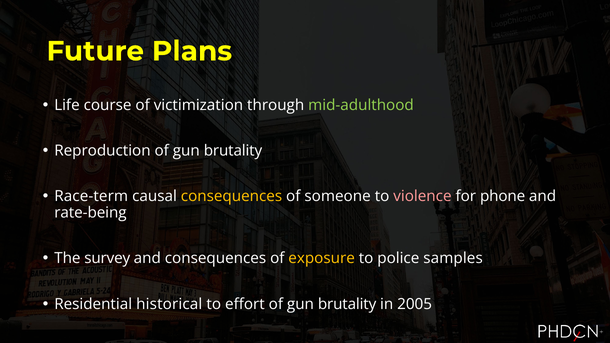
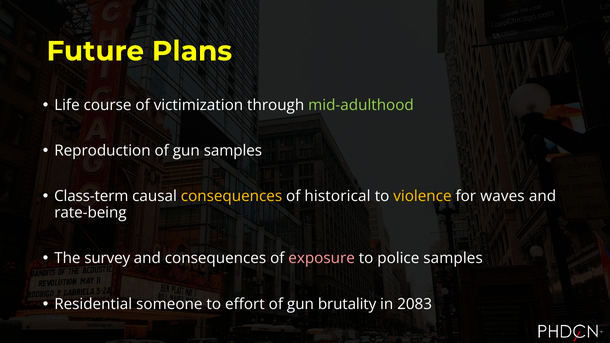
Reproduction of gun brutality: brutality -> samples
Race-term: Race-term -> Class-term
someone: someone -> historical
violence colour: pink -> yellow
phone: phone -> waves
exposure colour: yellow -> pink
historical: historical -> someone
2005: 2005 -> 2083
